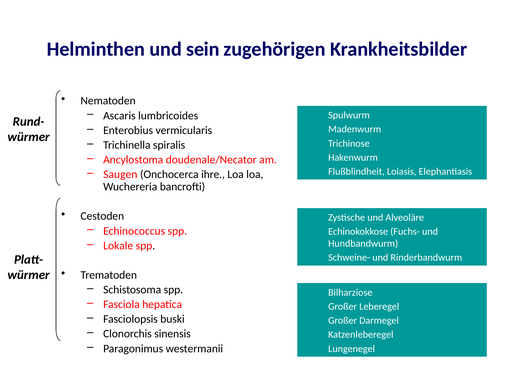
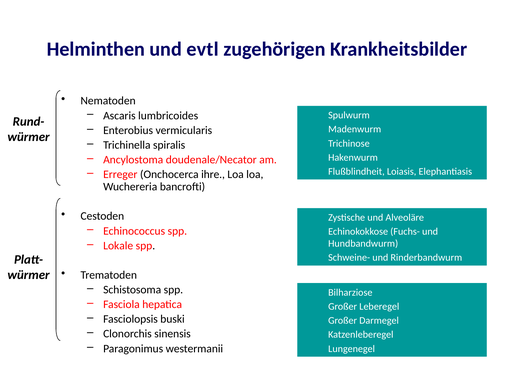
sein: sein -> evtl
Saugen: Saugen -> Erreger
